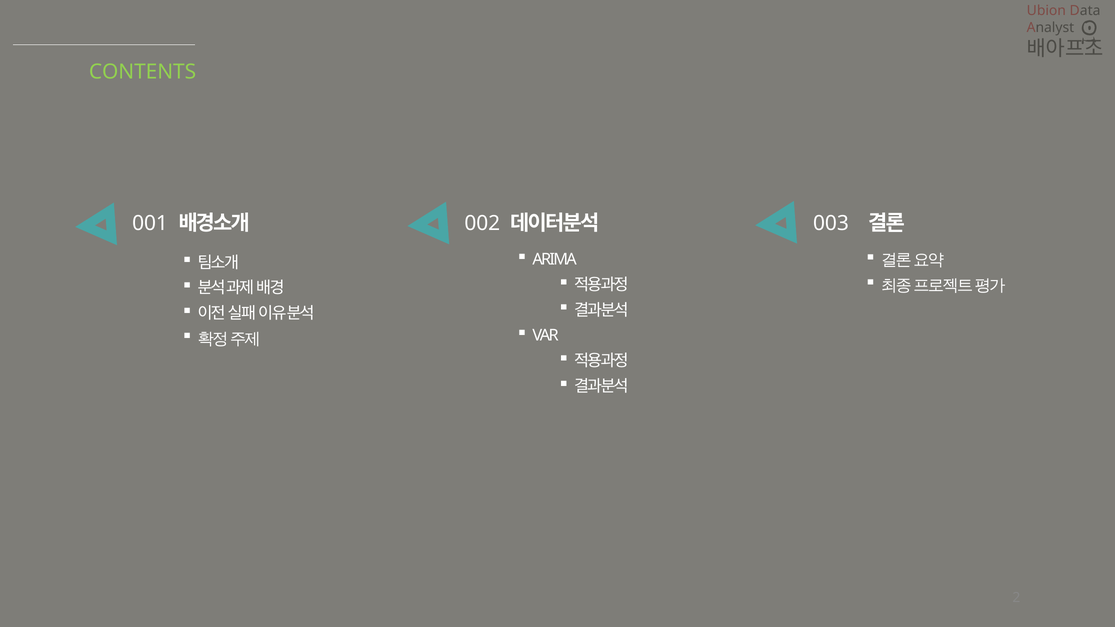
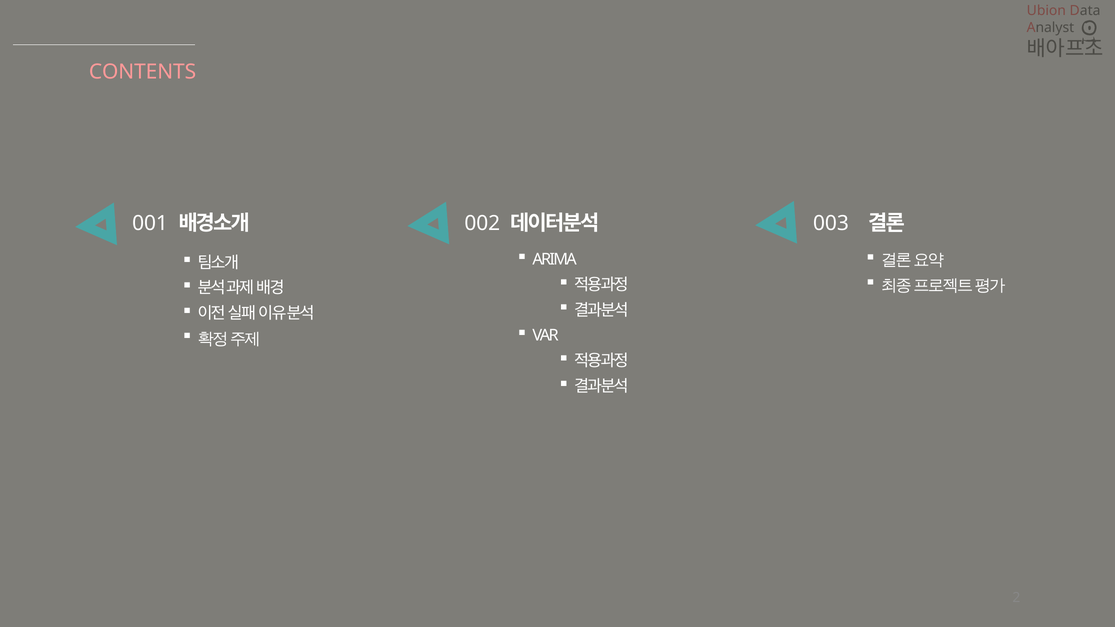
CONTENTS colour: light green -> pink
